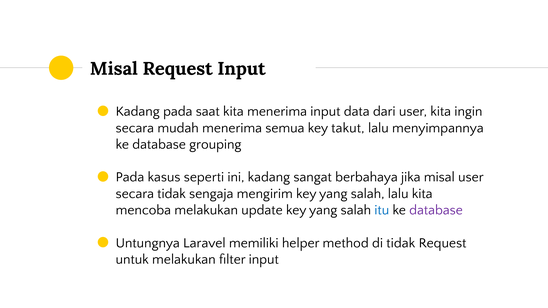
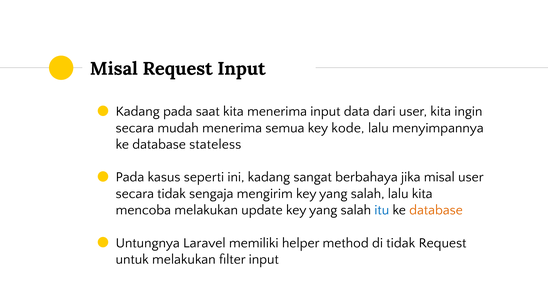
takut: takut -> kode
grouping: grouping -> stateless
database at (436, 210) colour: purple -> orange
